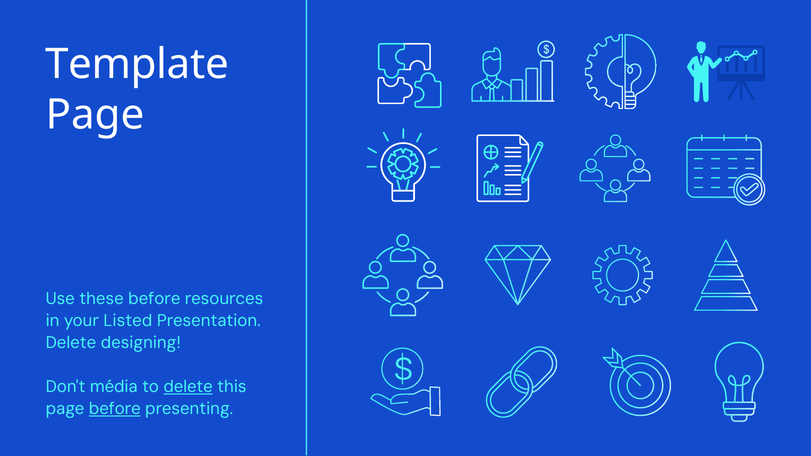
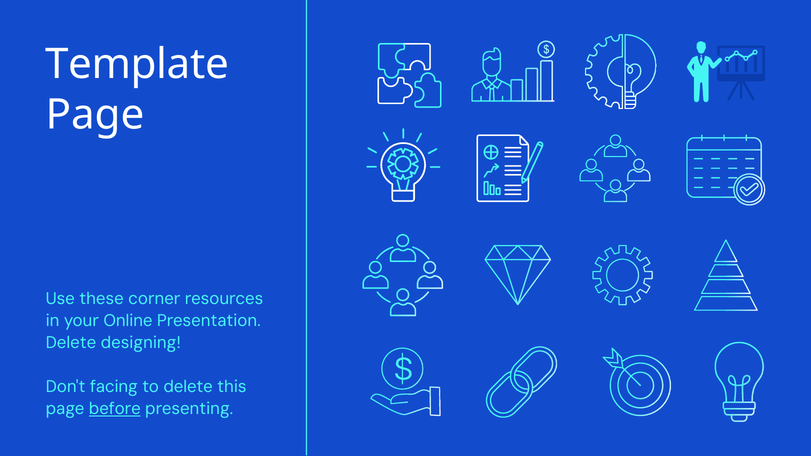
these before: before -> corner
Listed: Listed -> Online
média: média -> facing
delete at (188, 387) underline: present -> none
